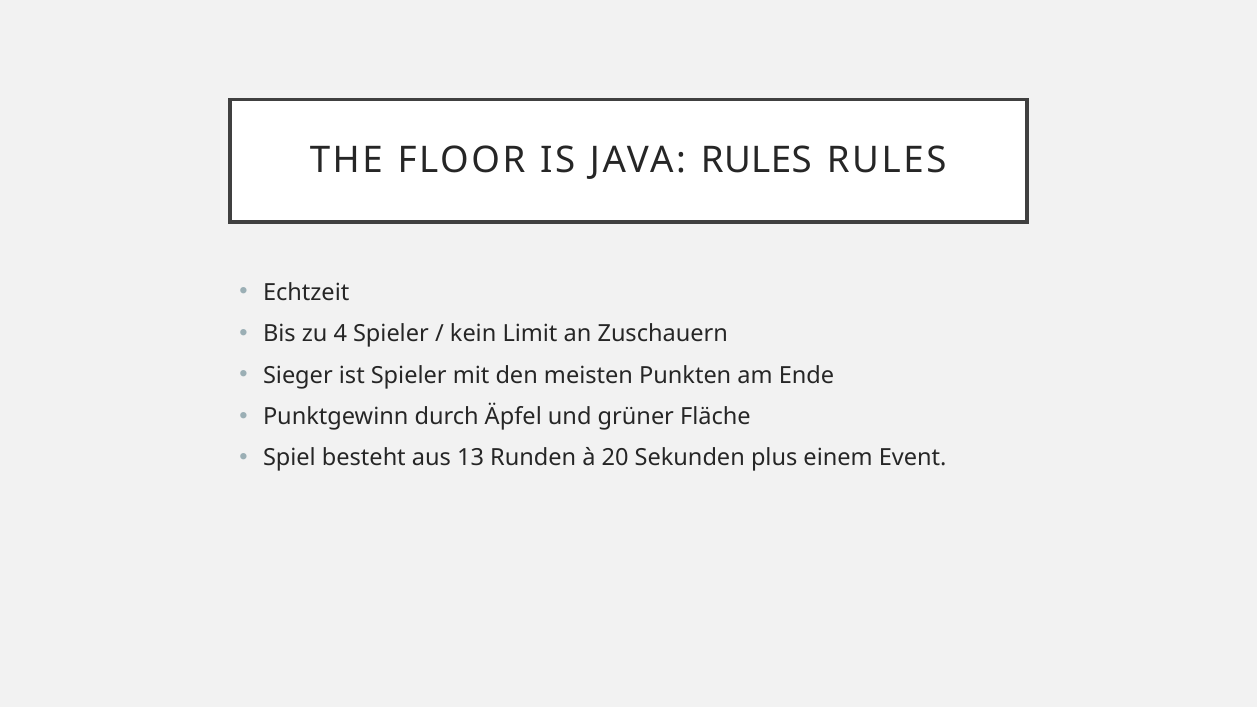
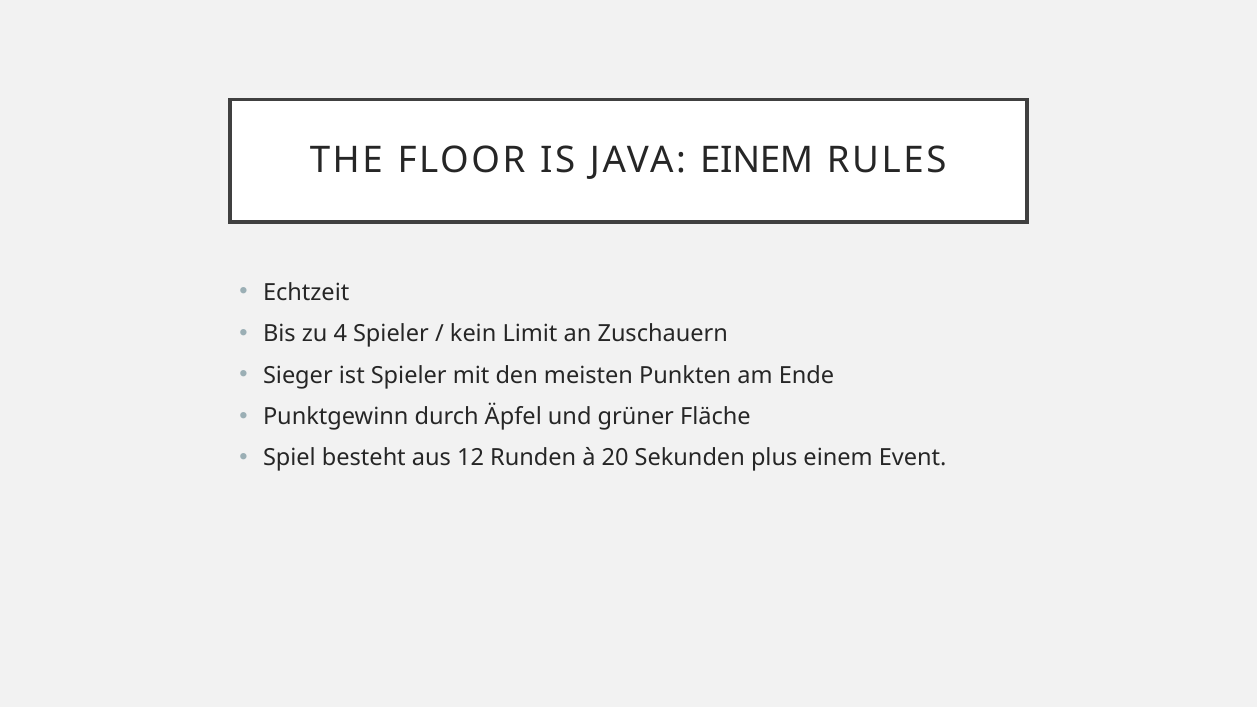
JAVA RULES: RULES -> EINEM
13: 13 -> 12
